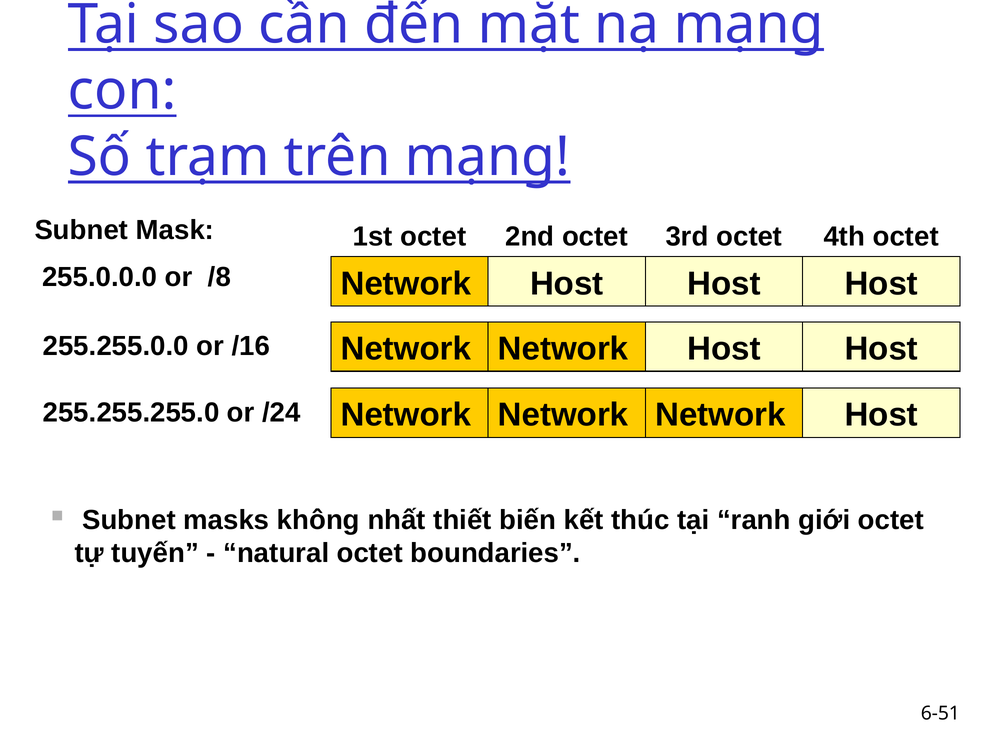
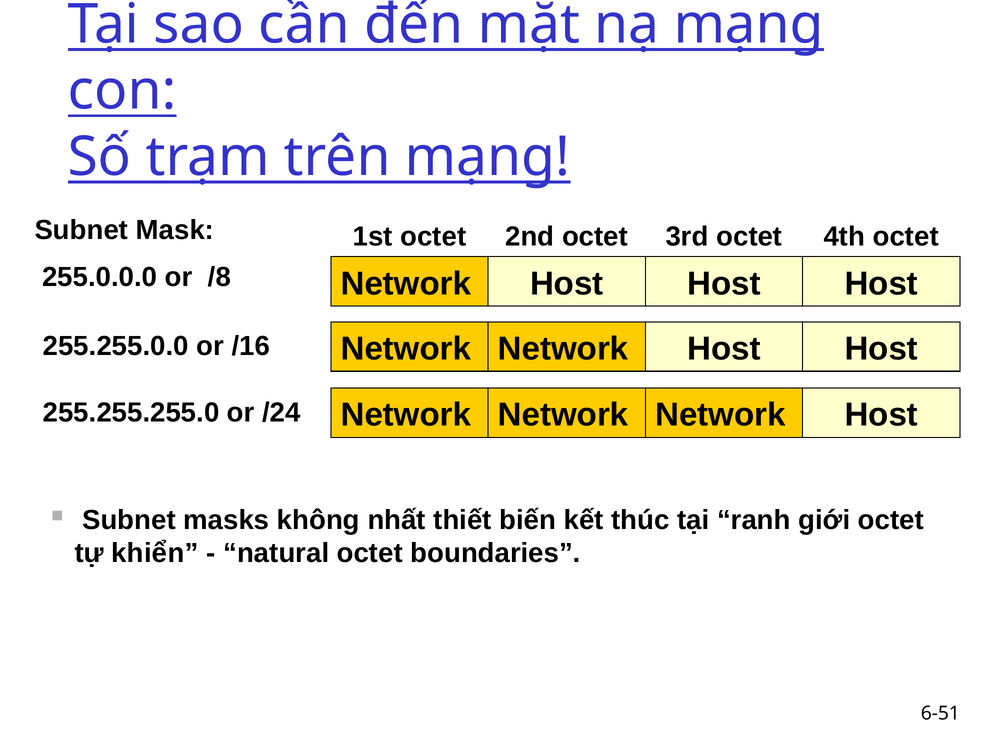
tuyến: tuyến -> khiển
